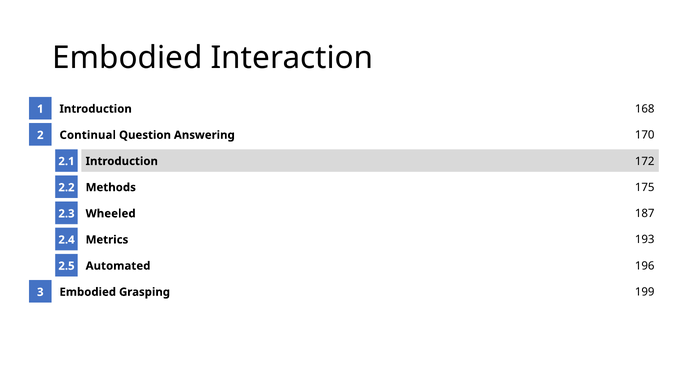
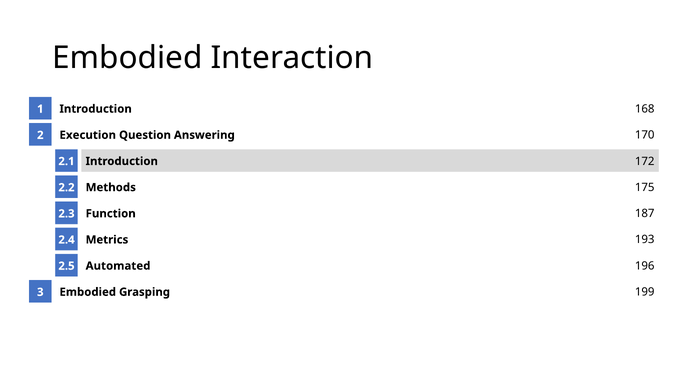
Continual: Continual -> Execution
Wheeled: Wheeled -> Function
